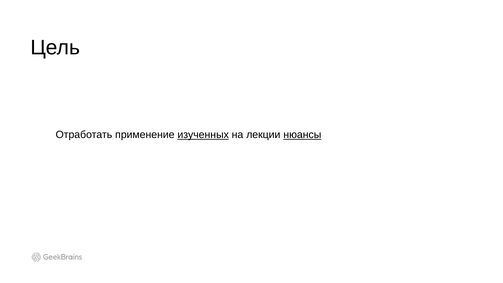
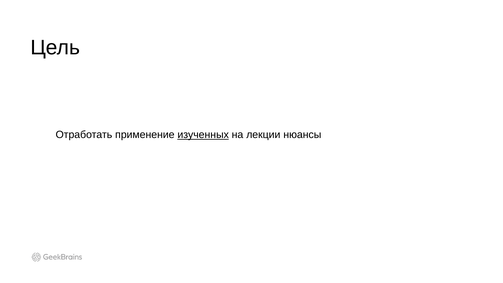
нюансы underline: present -> none
